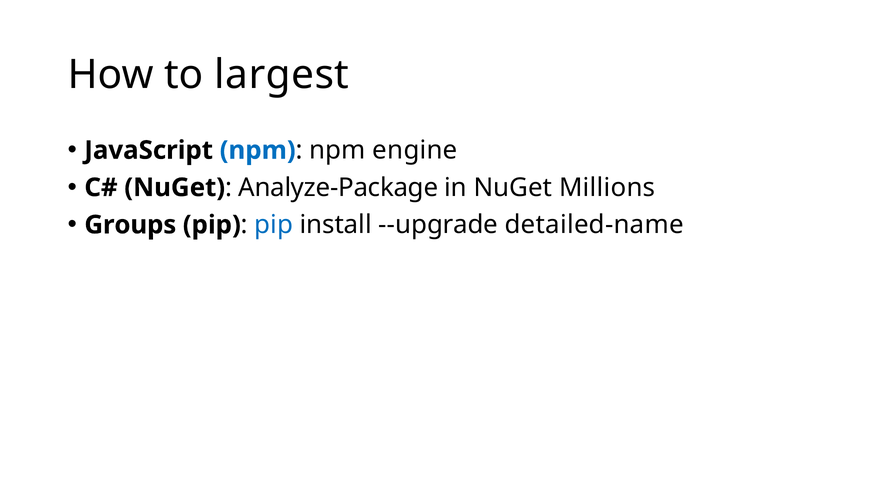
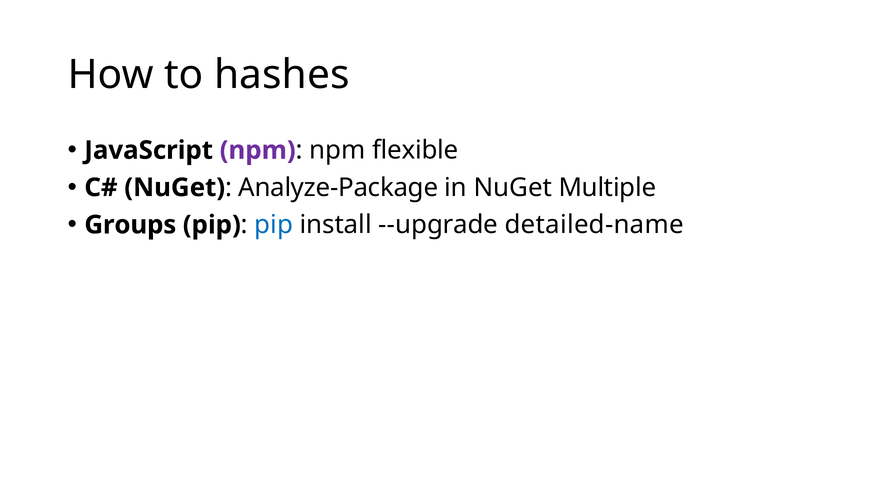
largest: largest -> hashes
npm at (258, 150) colour: blue -> purple
engine: engine -> flexible
Millions: Millions -> Multiple
